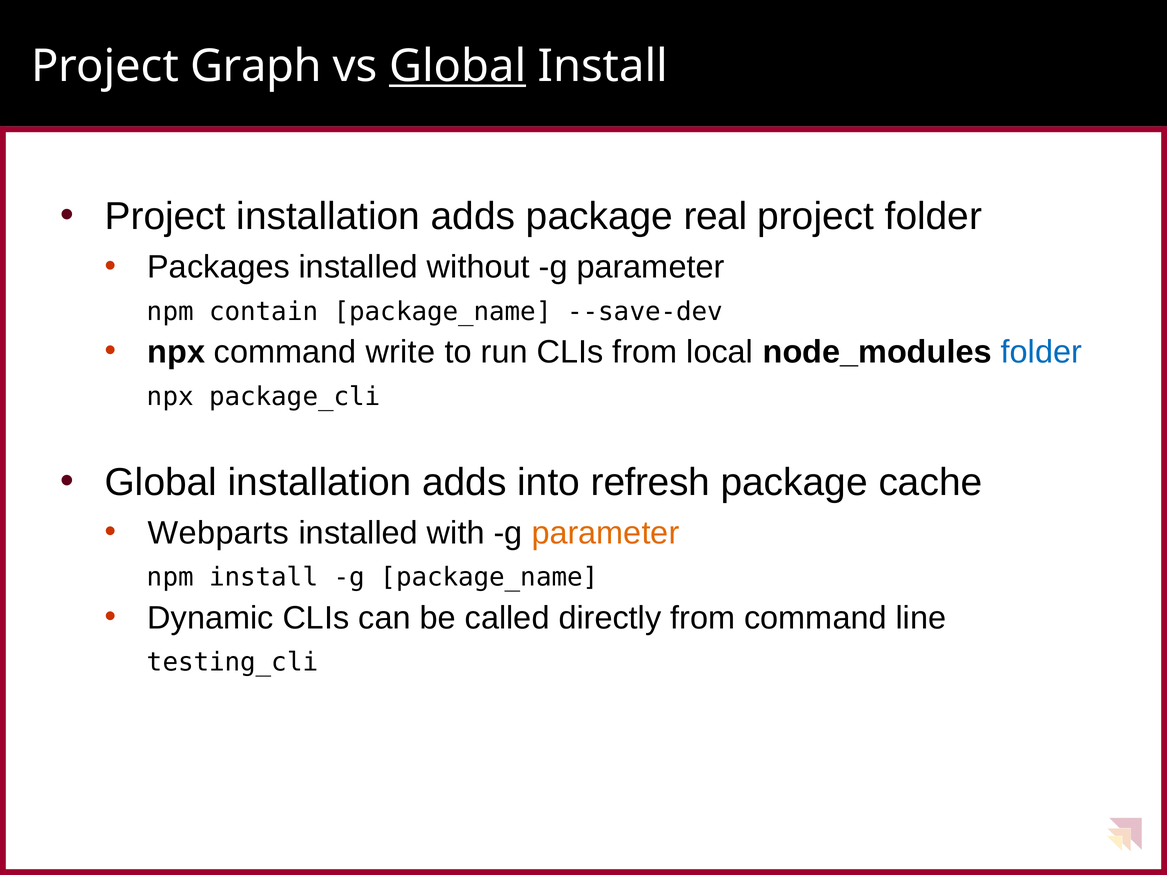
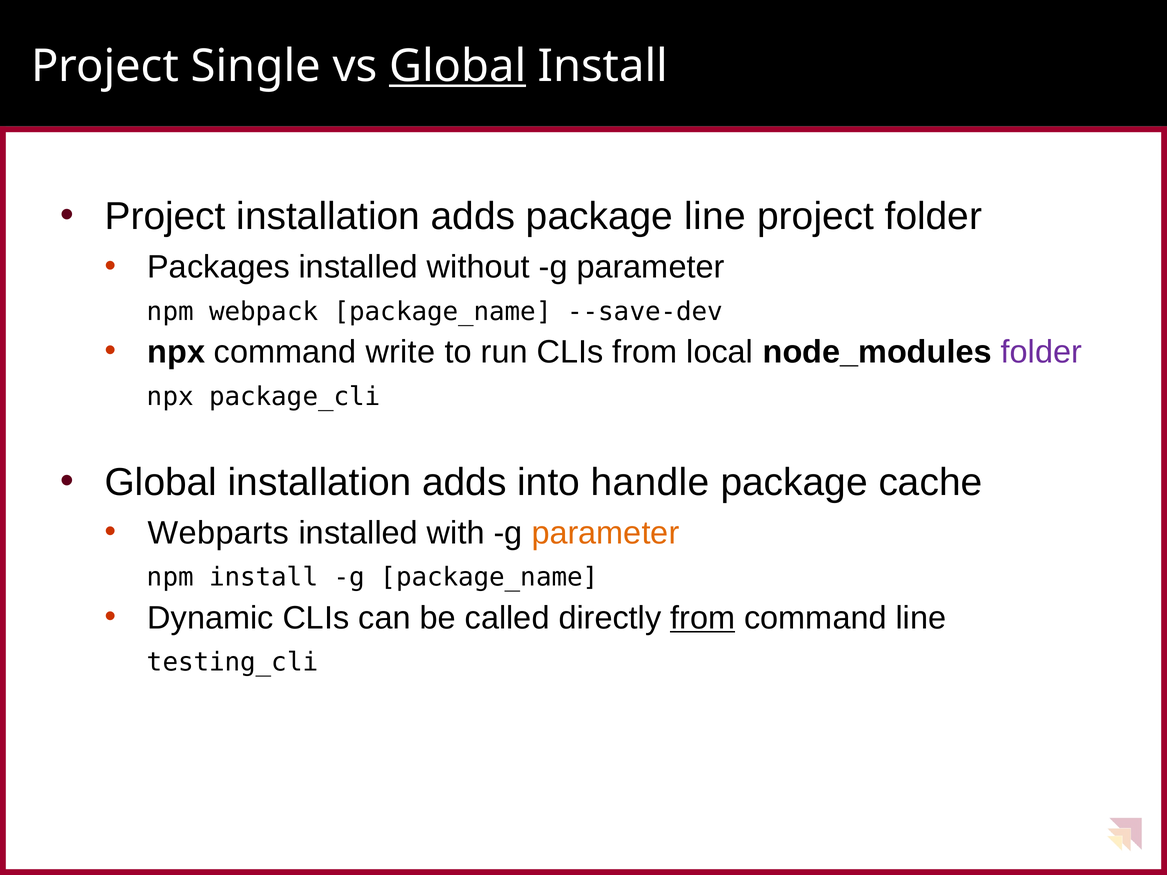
Graph: Graph -> Single
package real: real -> line
contain: contain -> webpack
folder at (1041, 352) colour: blue -> purple
refresh: refresh -> handle
from at (703, 618) underline: none -> present
